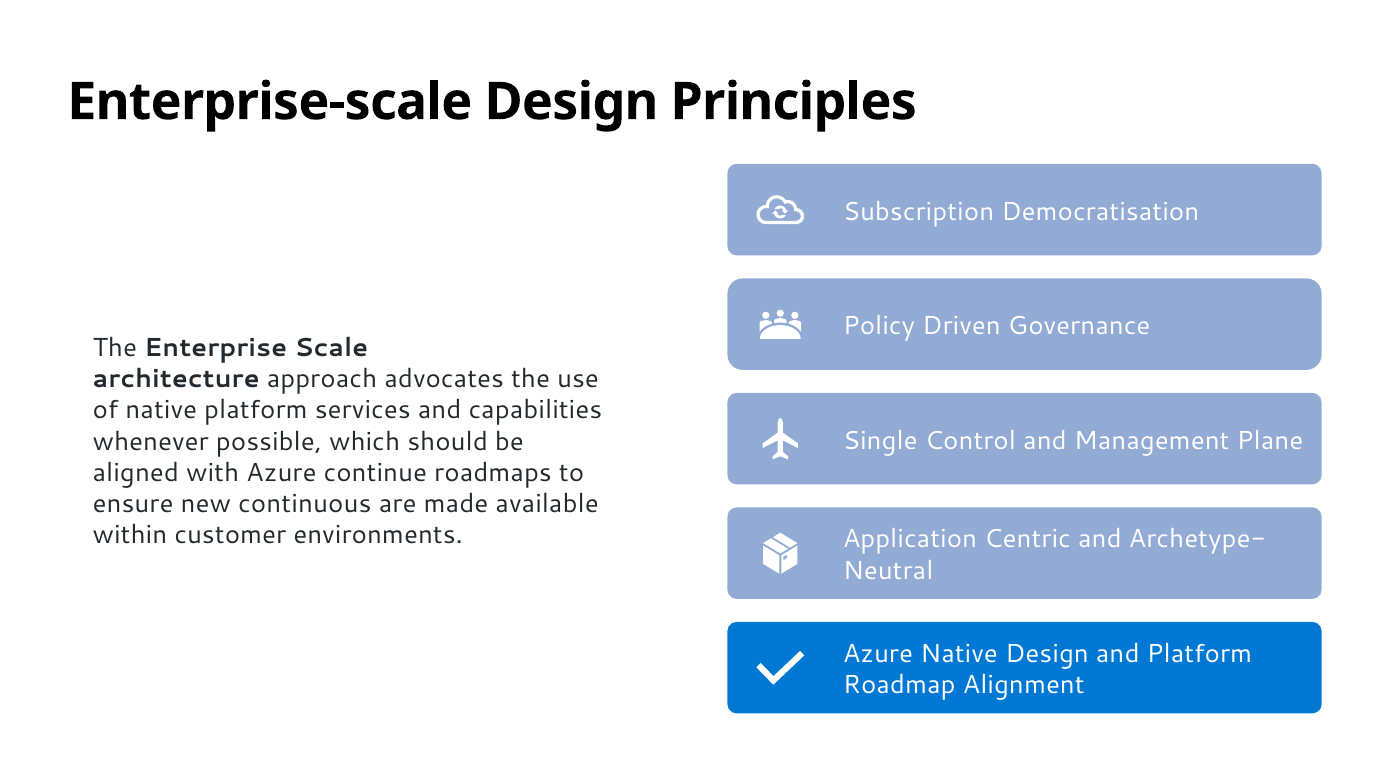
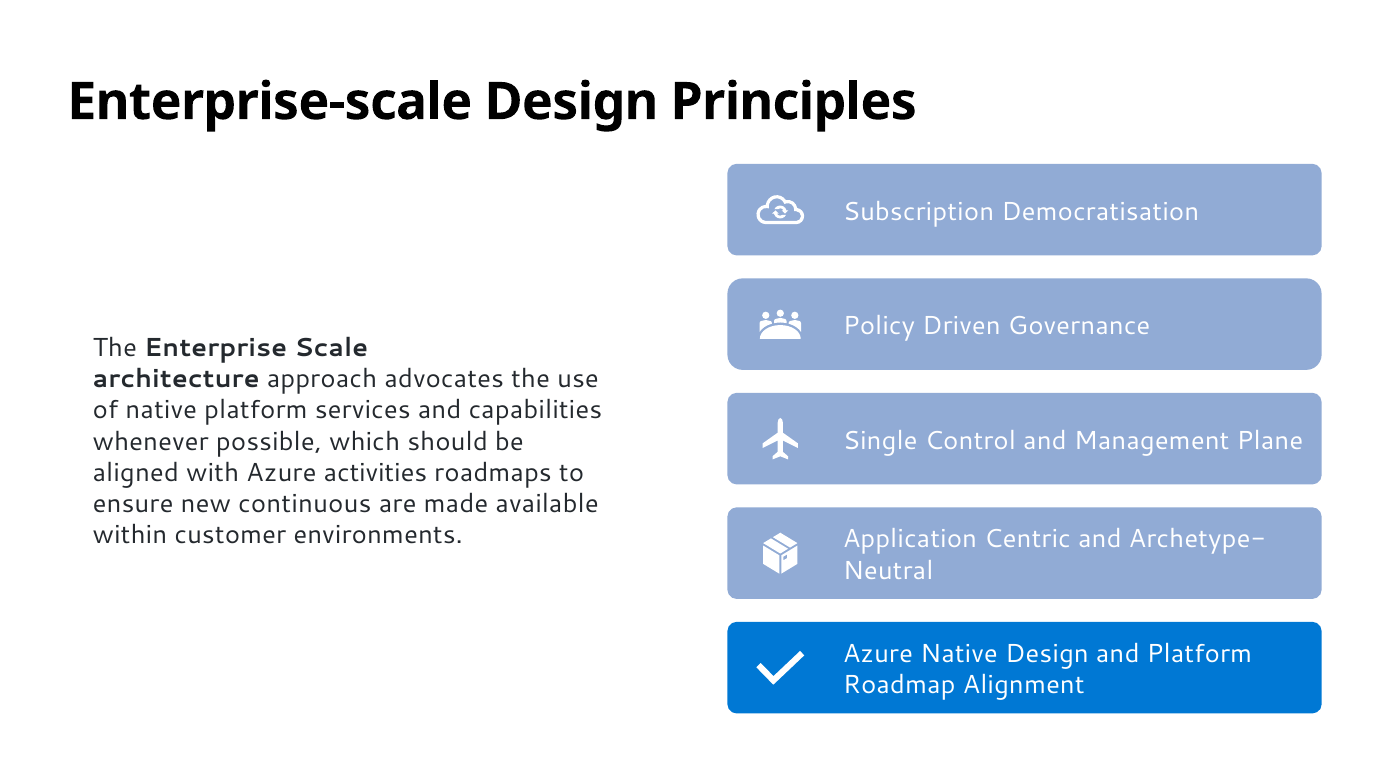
continue: continue -> activities
